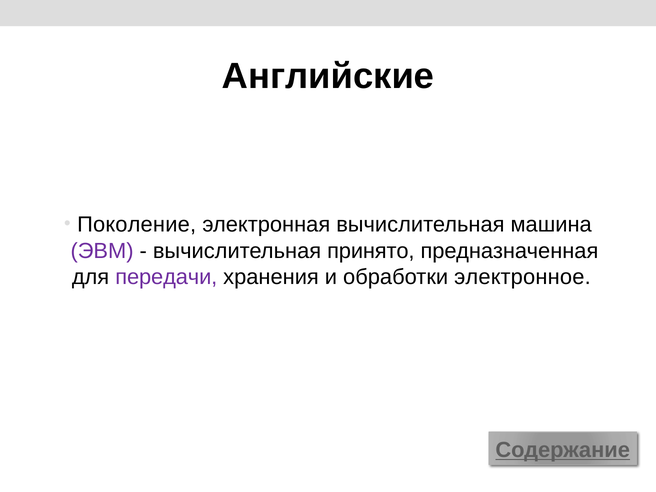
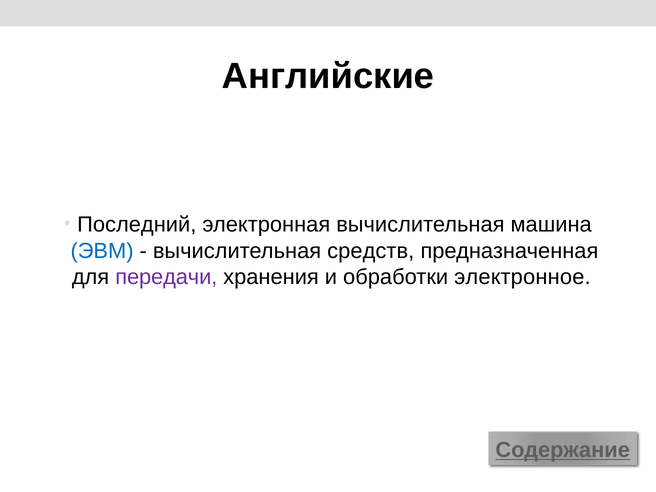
Поколение: Поколение -> Последний
ЭВМ colour: purple -> blue
принято: принято -> средств
